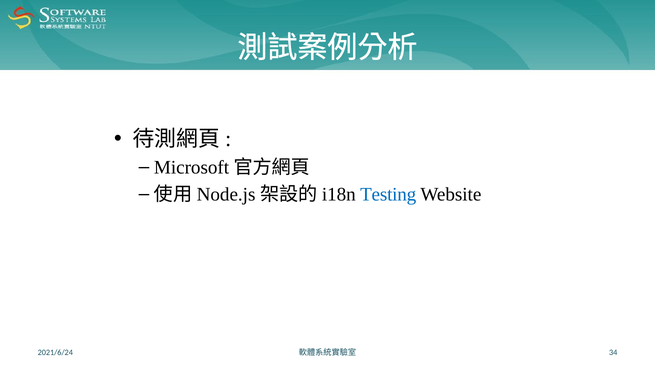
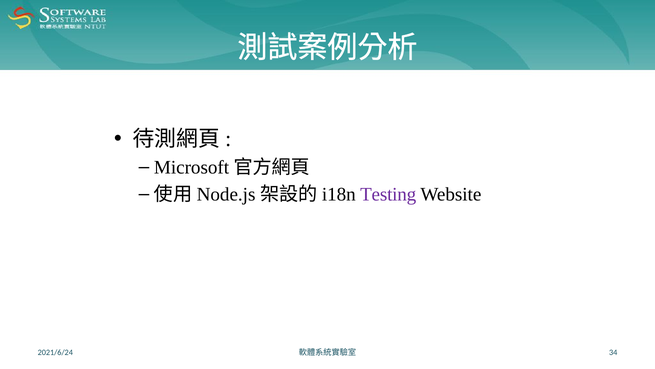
Testing colour: blue -> purple
